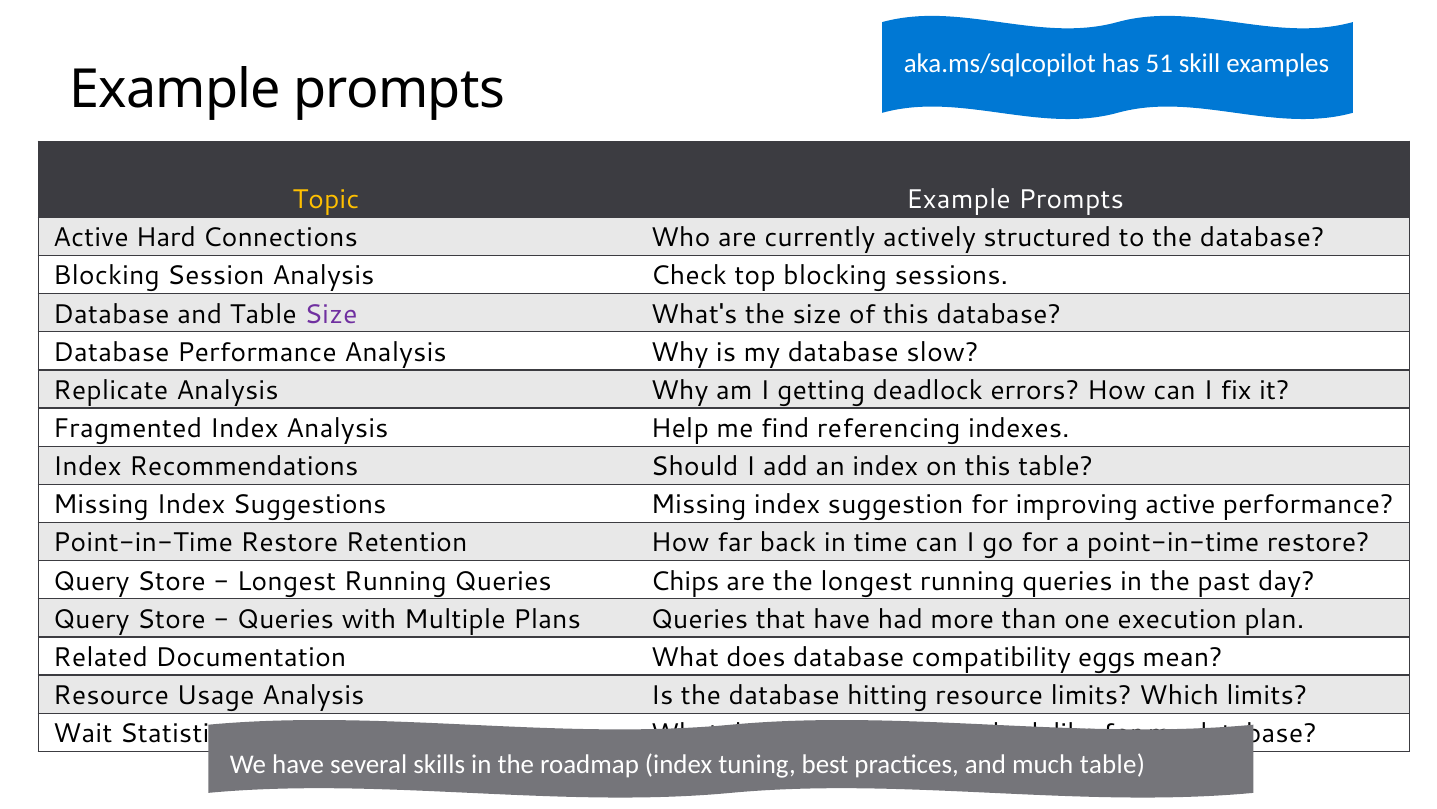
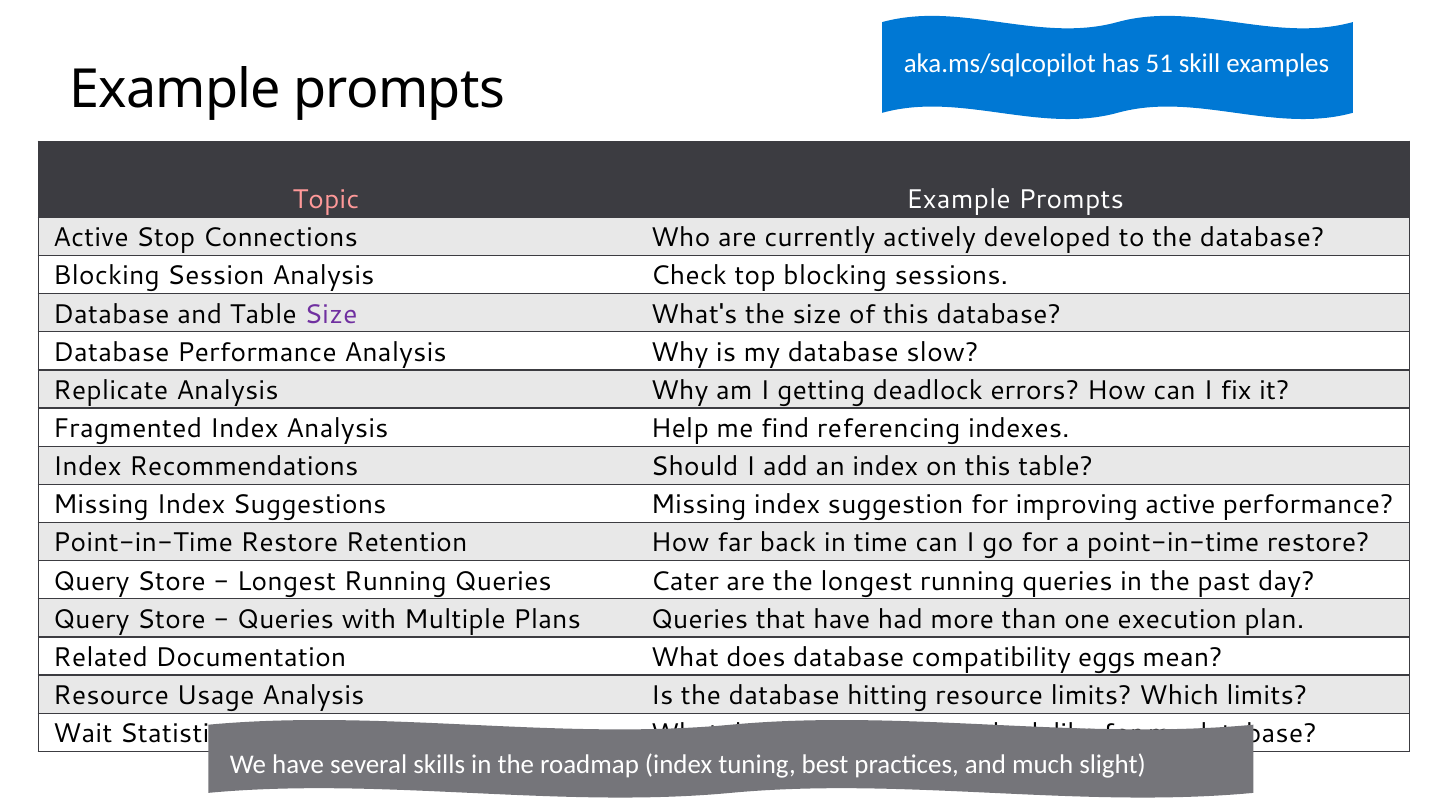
Topic colour: yellow -> pink
Hard: Hard -> Stop
structured: structured -> developed
Chips: Chips -> Cater
much table: table -> slight
